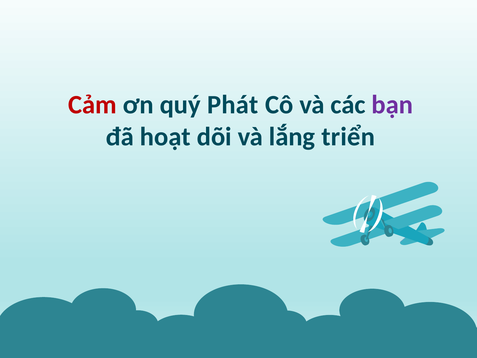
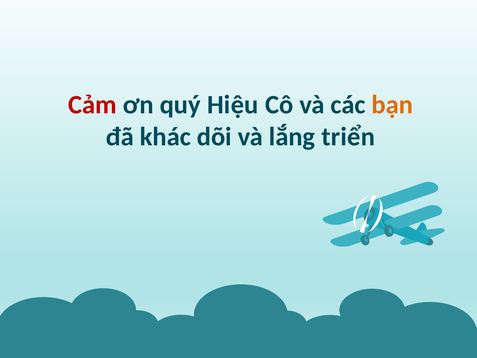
Phát: Phát -> Hiệu
bạn colour: purple -> orange
hoạt: hoạt -> khác
